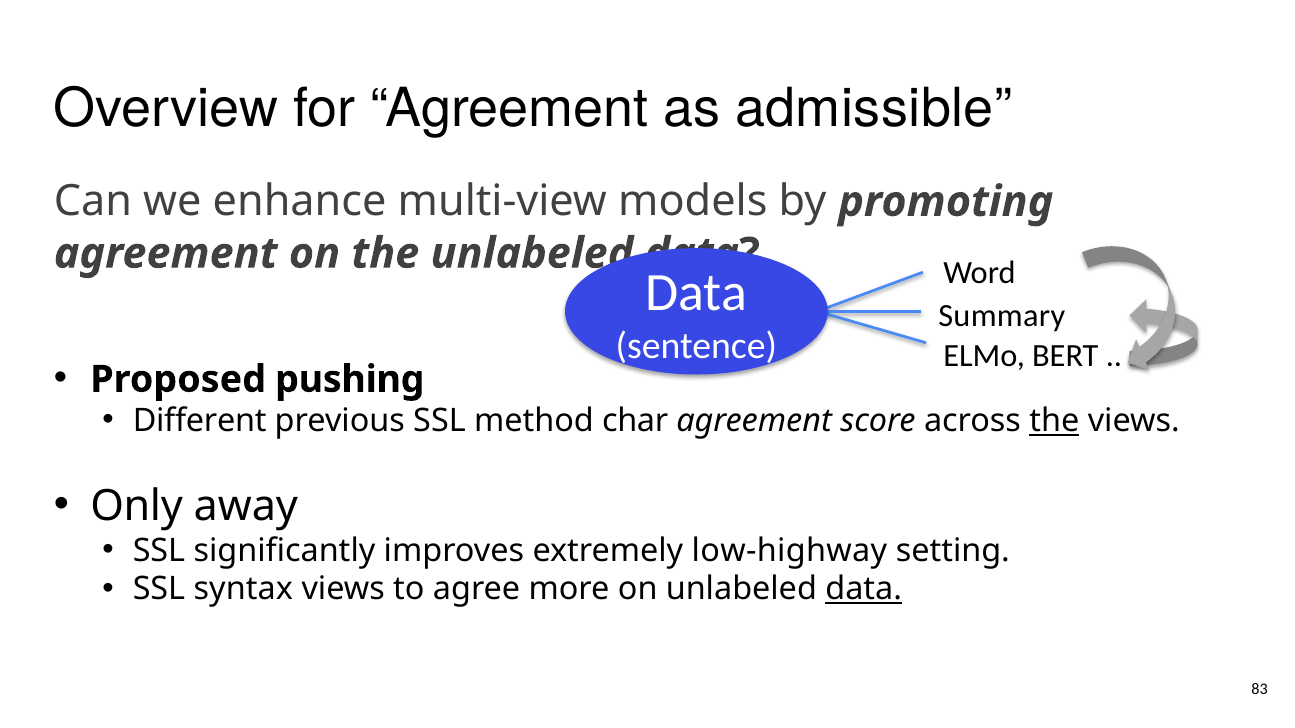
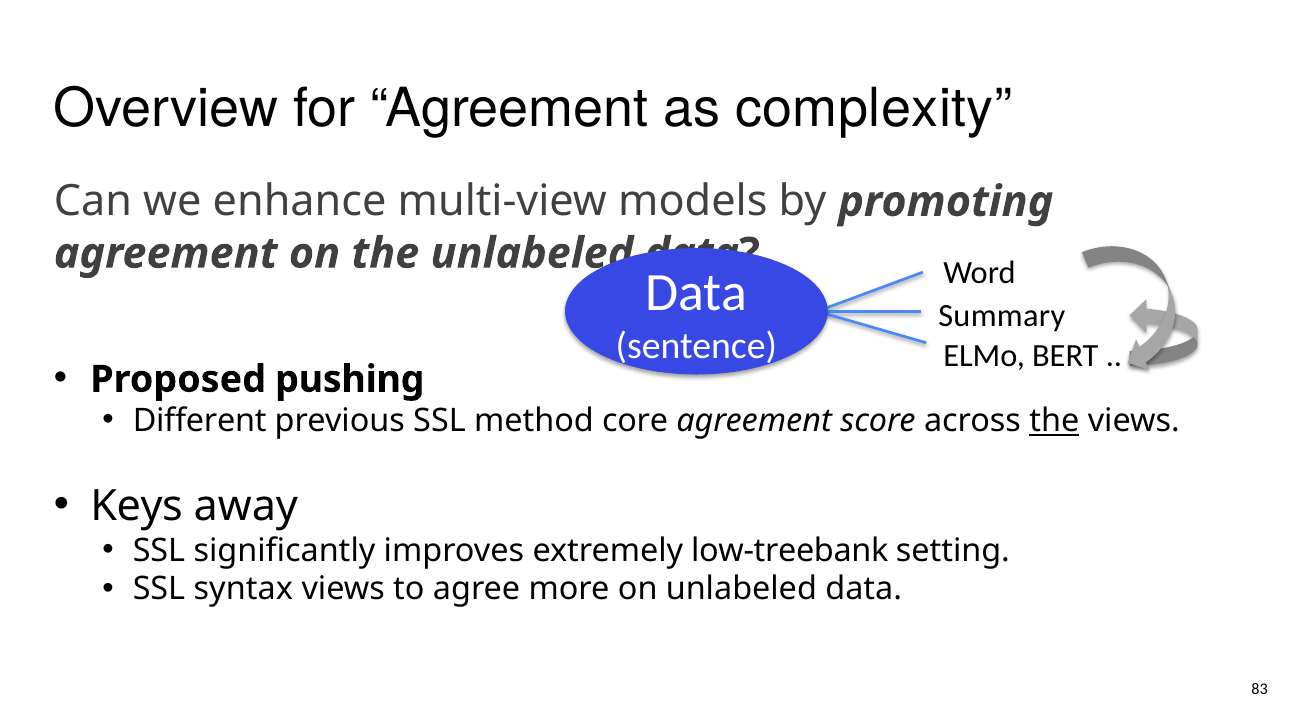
admissible: admissible -> complexity
char: char -> core
Only: Only -> Keys
low-highway: low-highway -> low-treebank
data at (864, 590) underline: present -> none
